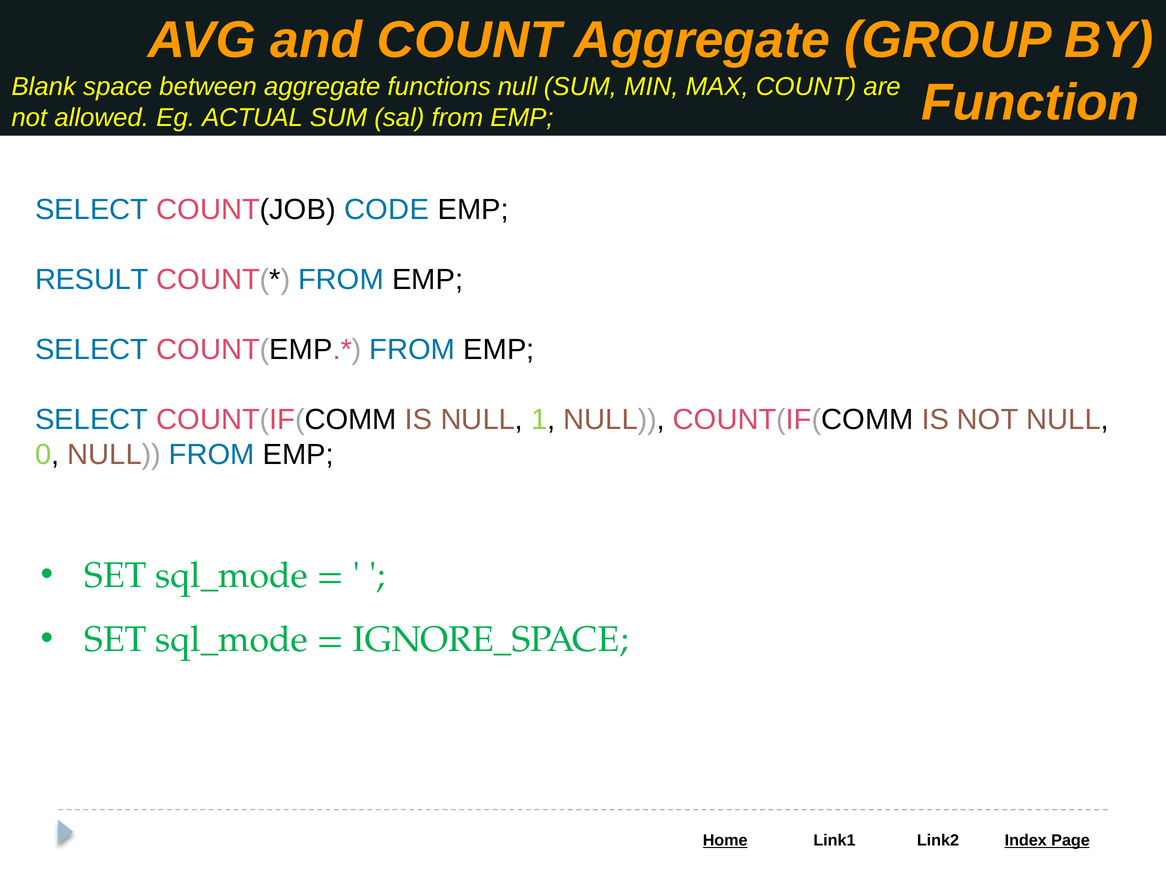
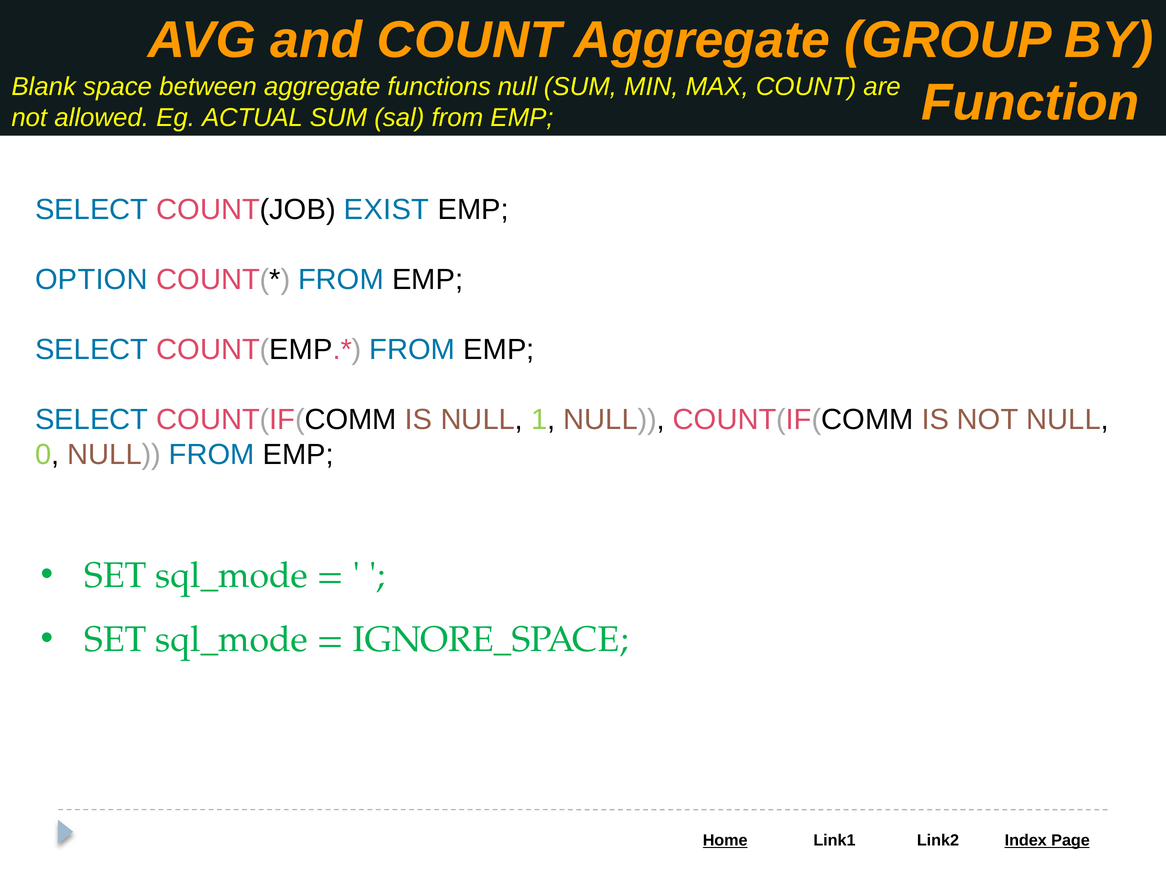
CODE: CODE -> EXIST
RESULT: RESULT -> OPTION
